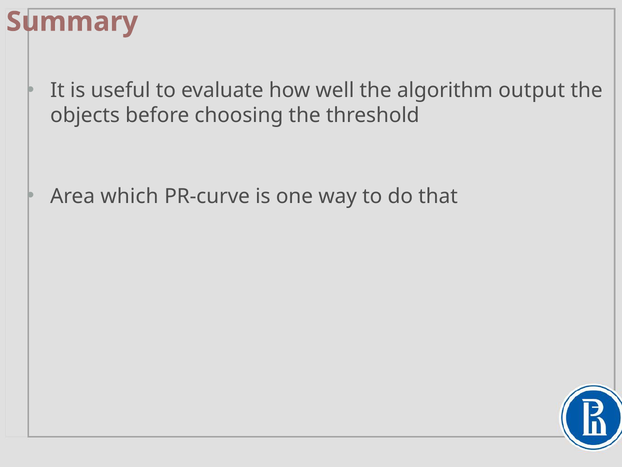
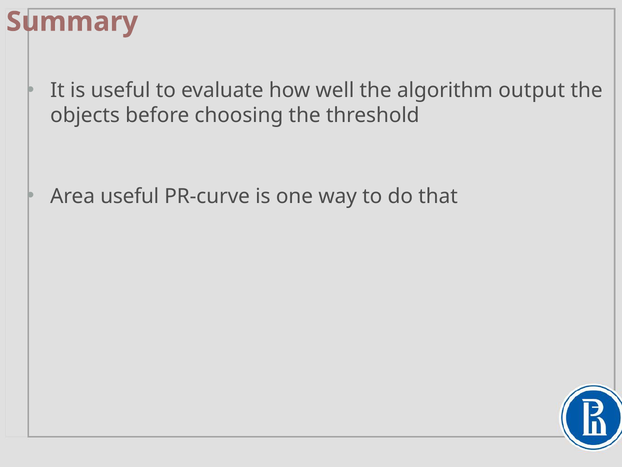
Area which: which -> useful
